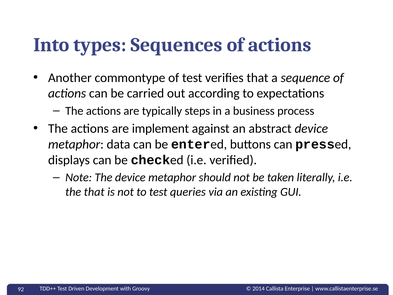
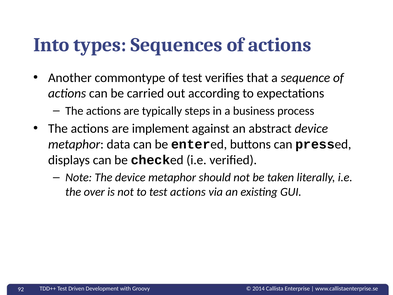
the that: that -> over
test queries: queries -> actions
